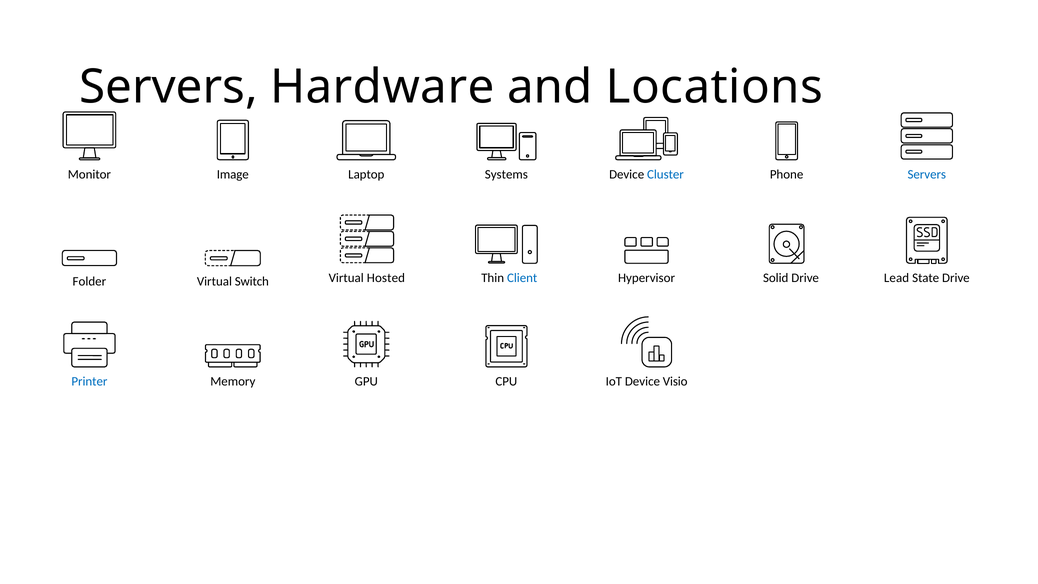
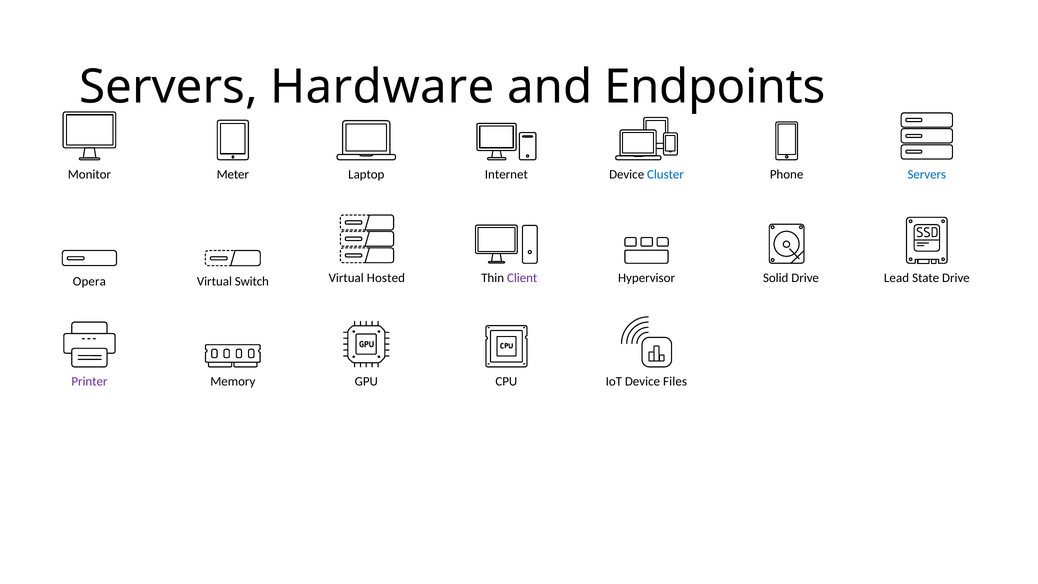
Locations: Locations -> Endpoints
Image: Image -> Meter
Systems: Systems -> Internet
Folder: Folder -> Opera
Client colour: blue -> purple
Printer colour: blue -> purple
Visio: Visio -> Files
